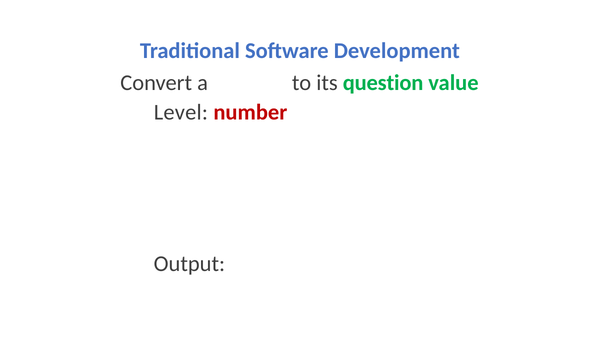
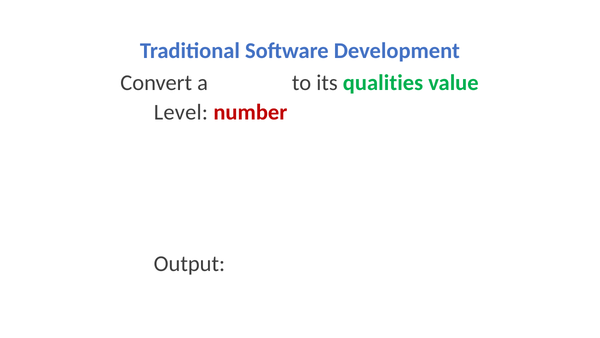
question: question -> qualities
